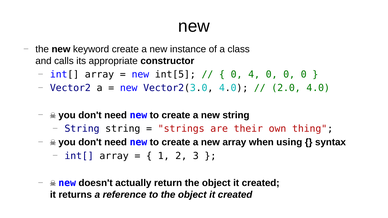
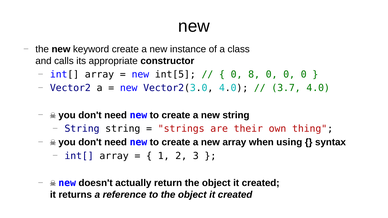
4: 4 -> 8
2.0: 2.0 -> 3.7
